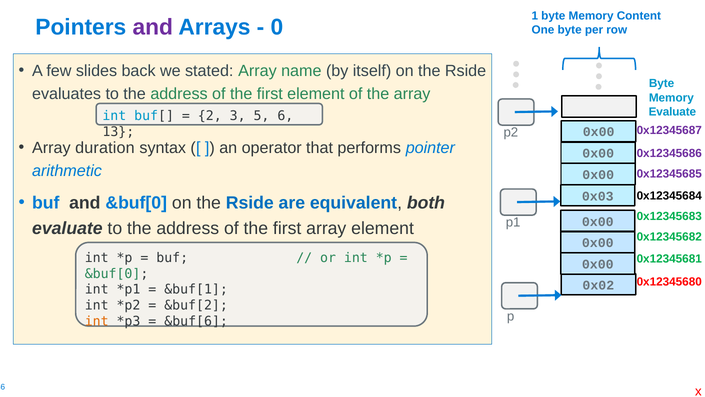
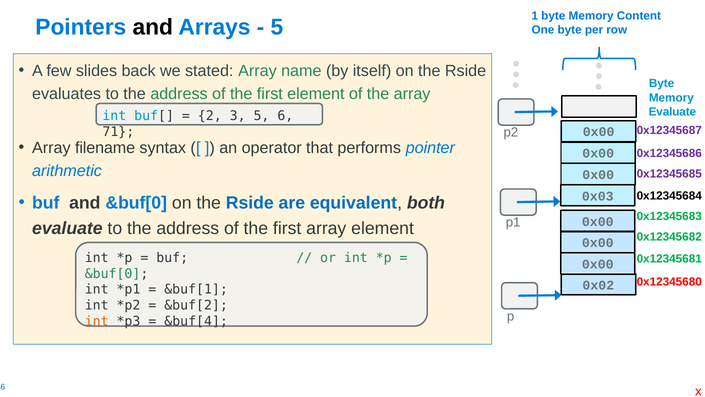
and at (153, 27) colour: purple -> black
0 at (277, 27): 0 -> 5
13: 13 -> 71
duration: duration -> filename
&buf[6: &buf[6 -> &buf[4
